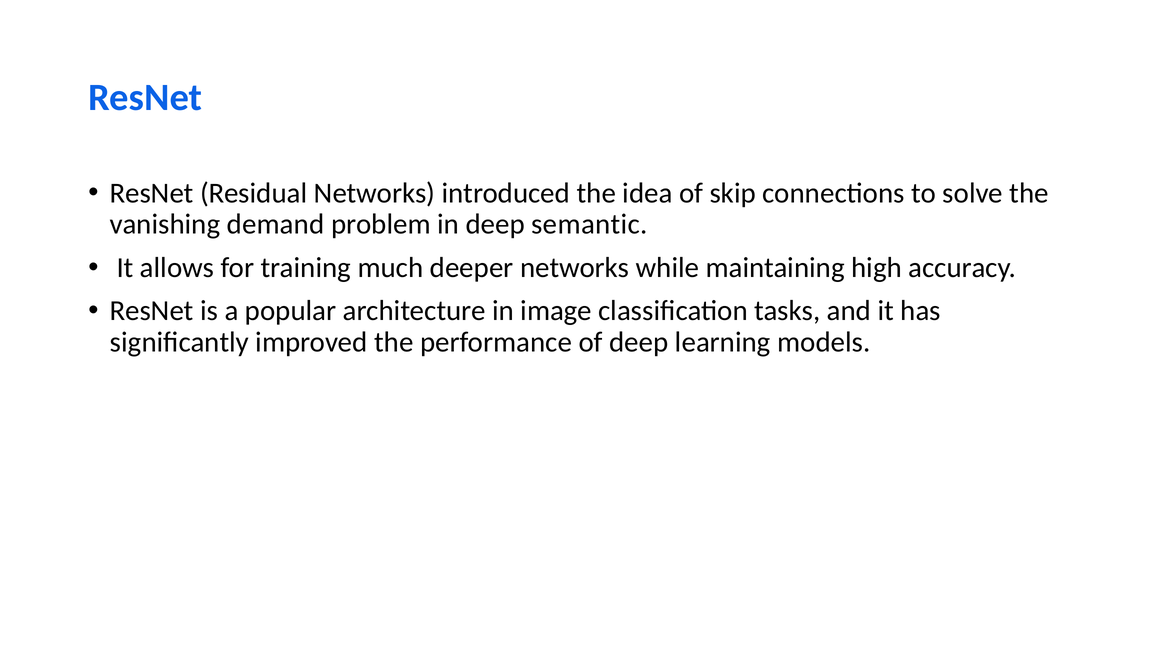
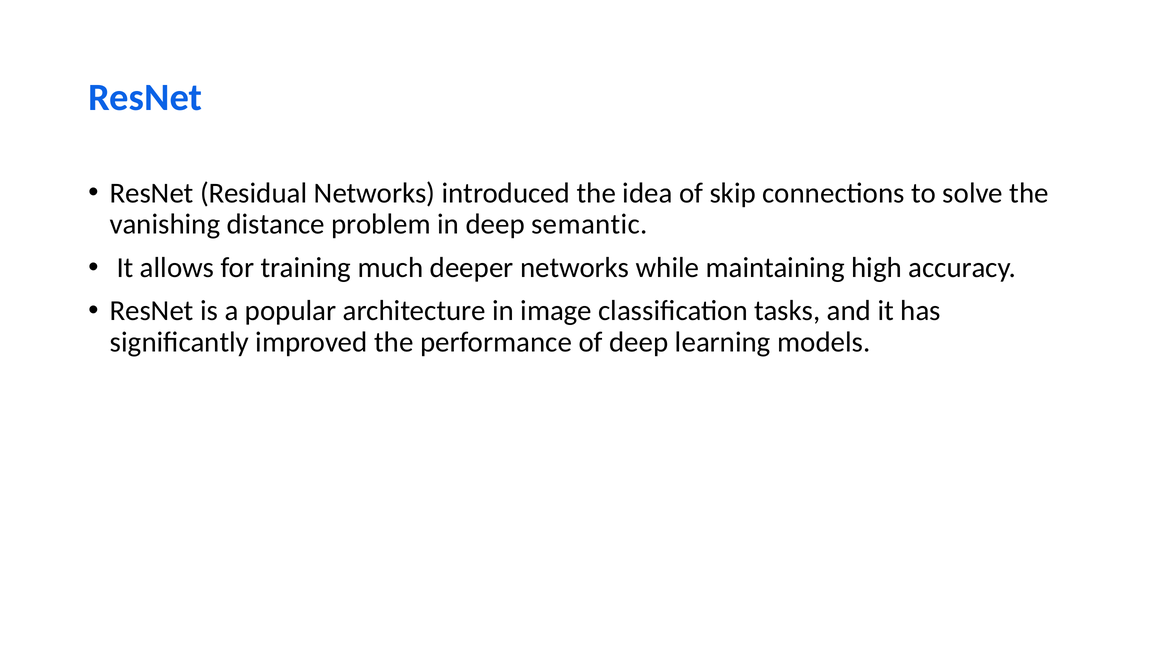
demand: demand -> distance
